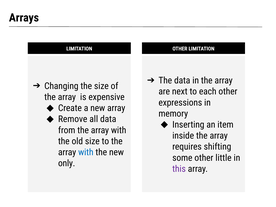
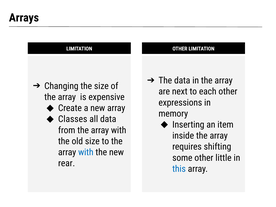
Remove: Remove -> Classes
only: only -> rear
this colour: purple -> blue
